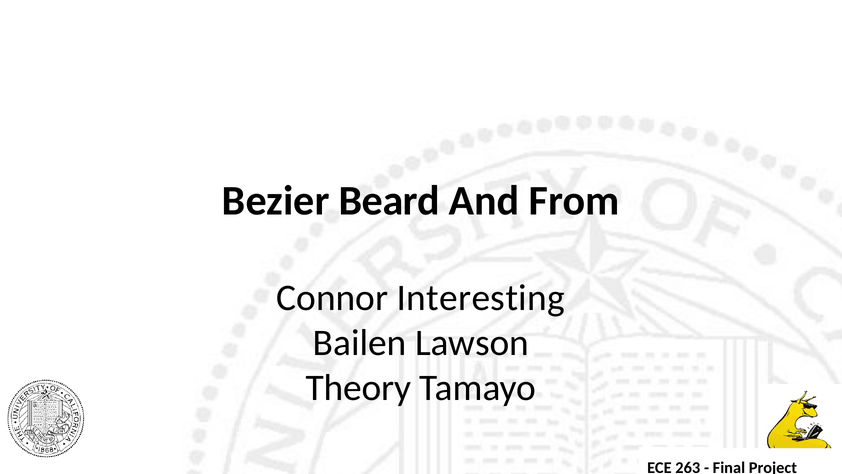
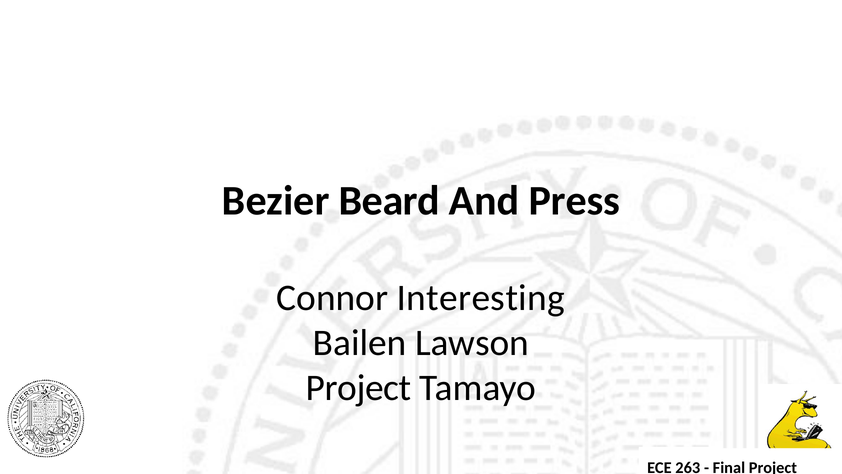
From: From -> Press
Theory at (358, 388): Theory -> Project
